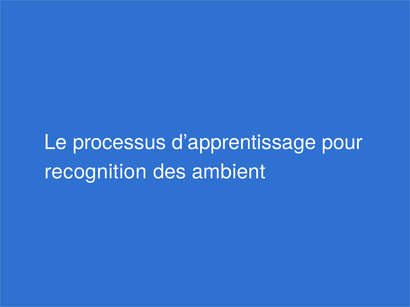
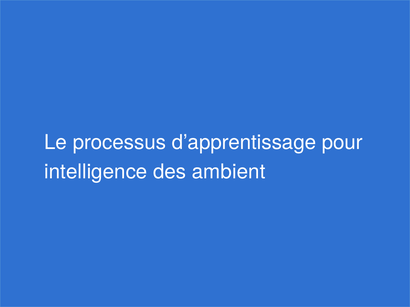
recognition: recognition -> intelligence
